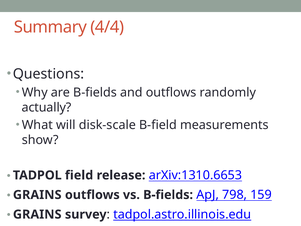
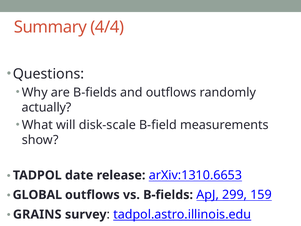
field: field -> date
GRAINS at (37, 195): GRAINS -> GLOBAL
798: 798 -> 299
